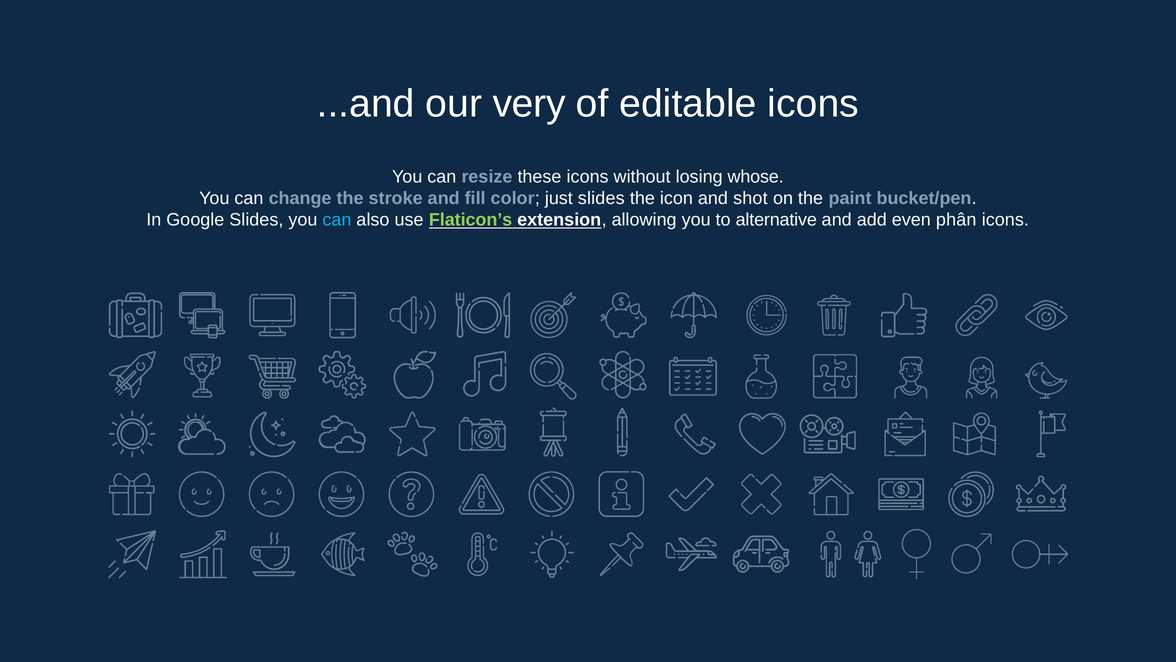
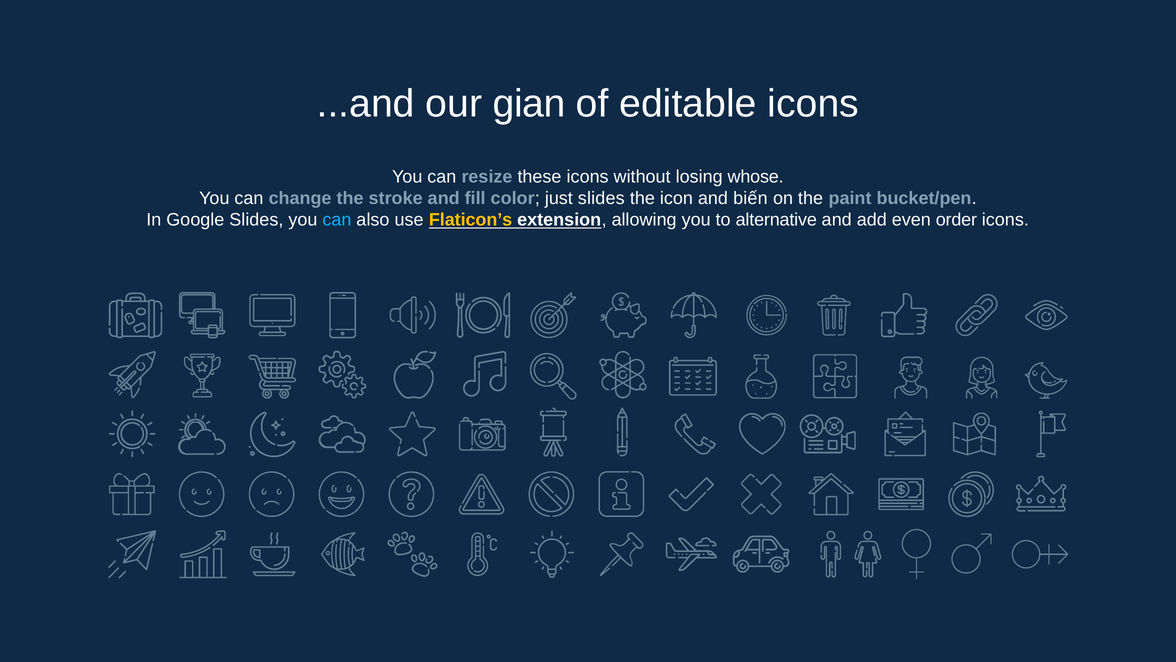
very: very -> gian
shot: shot -> biến
Flaticon’s colour: light green -> yellow
phân: phân -> order
